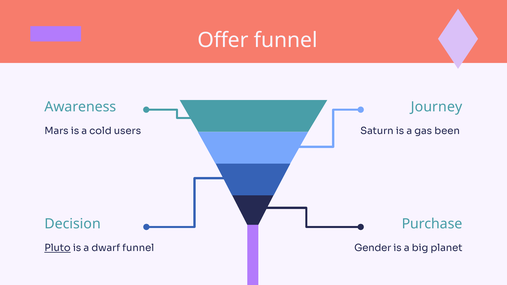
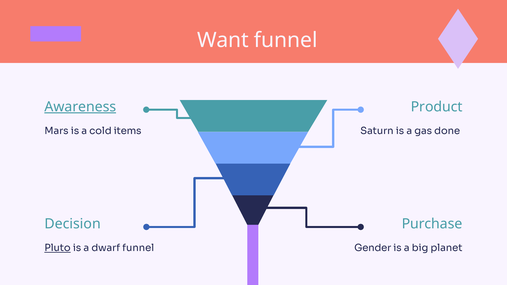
Offer: Offer -> Want
Awareness underline: none -> present
Journey: Journey -> Product
users: users -> items
been: been -> done
